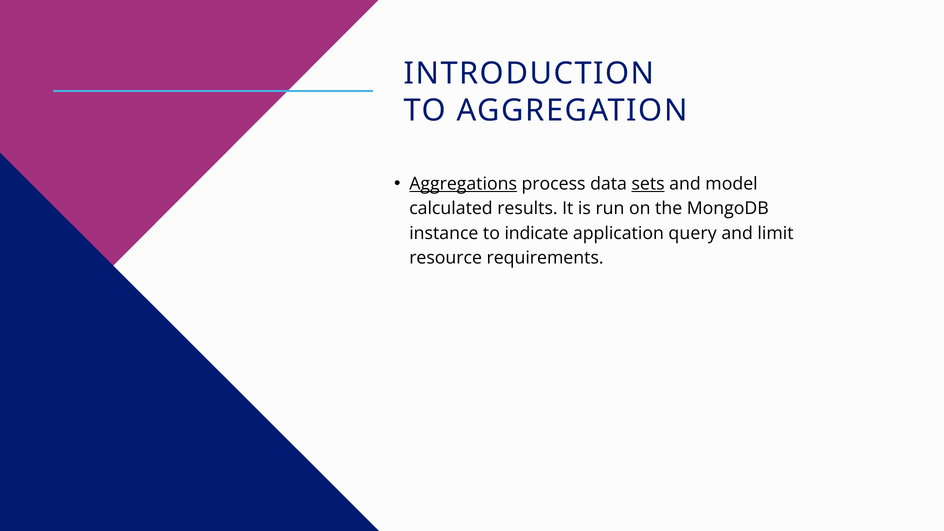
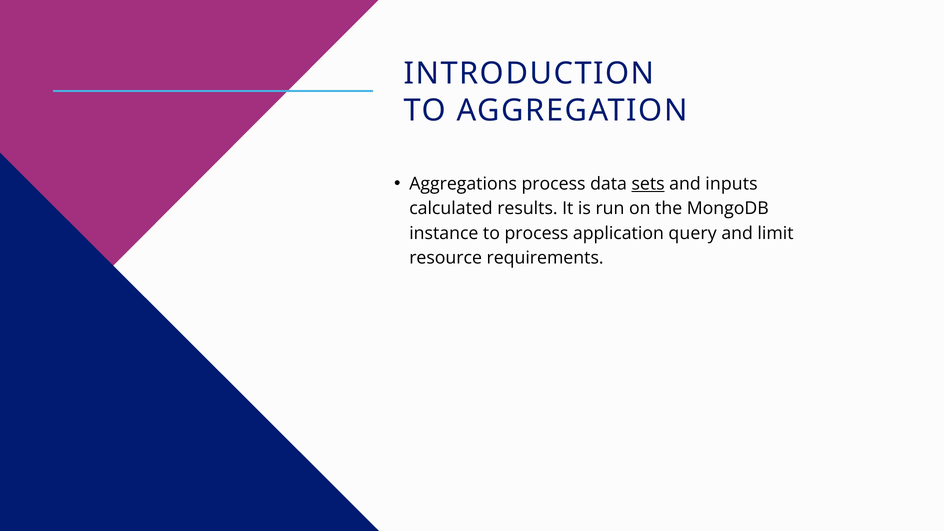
Aggregations underline: present -> none
model: model -> inputs
to indicate: indicate -> process
